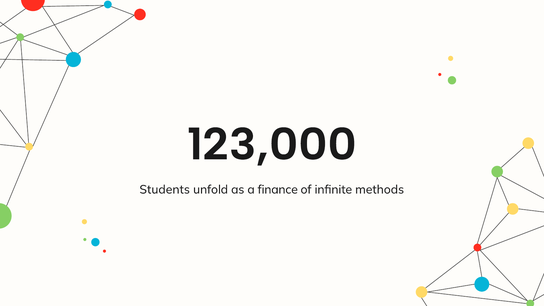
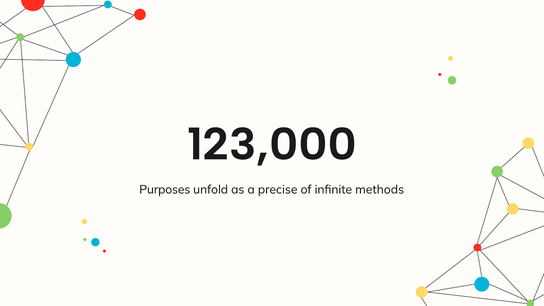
Students: Students -> Purposes
finance: finance -> precise
